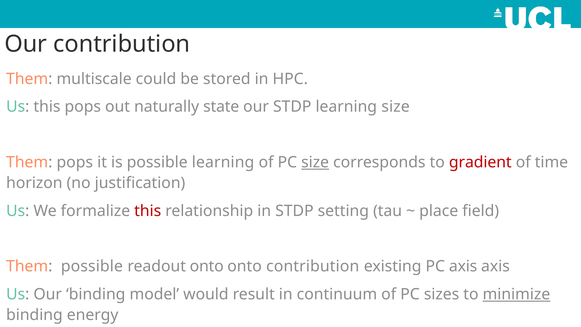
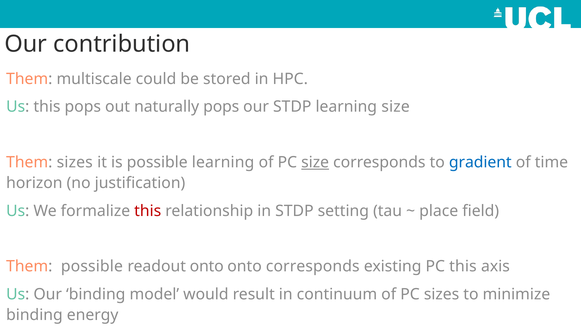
naturally state: state -> pops
Them pops: pops -> sizes
gradient colour: red -> blue
onto contribution: contribution -> corresponds
PC axis: axis -> this
minimize underline: present -> none
